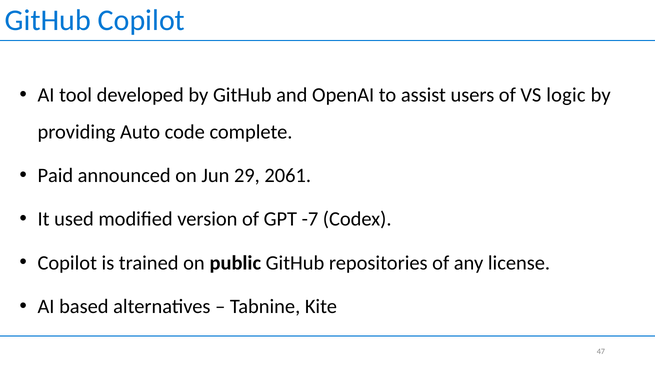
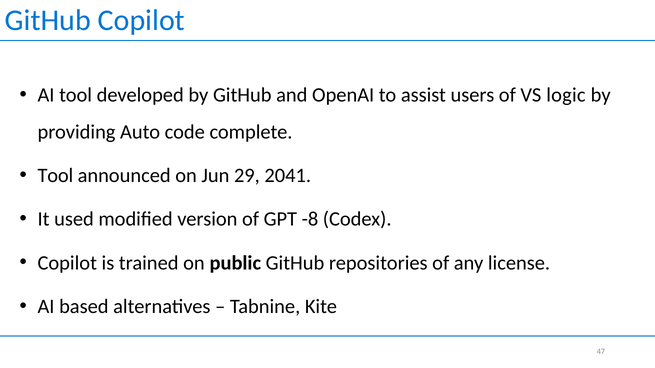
Paid at (55, 176): Paid -> Tool
2061: 2061 -> 2041
-7: -7 -> -8
